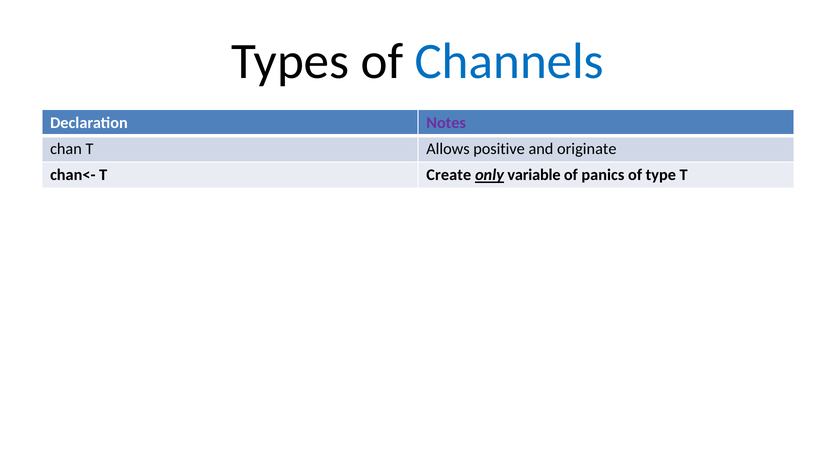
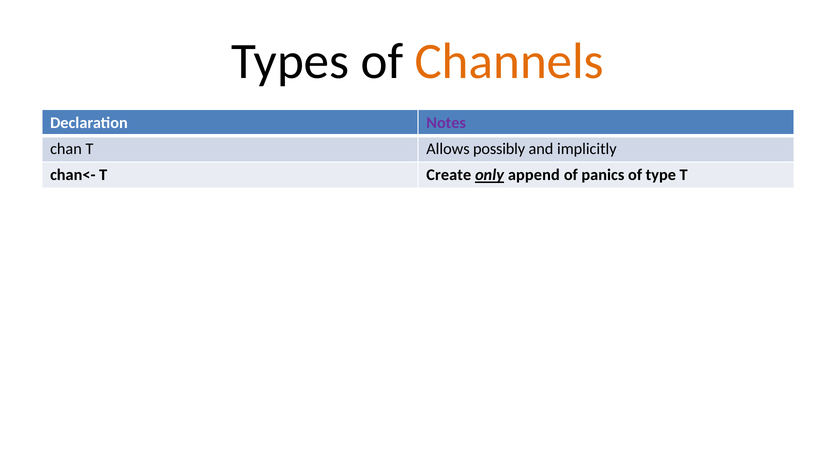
Channels colour: blue -> orange
positive: positive -> possibly
originate: originate -> implicitly
variable: variable -> append
